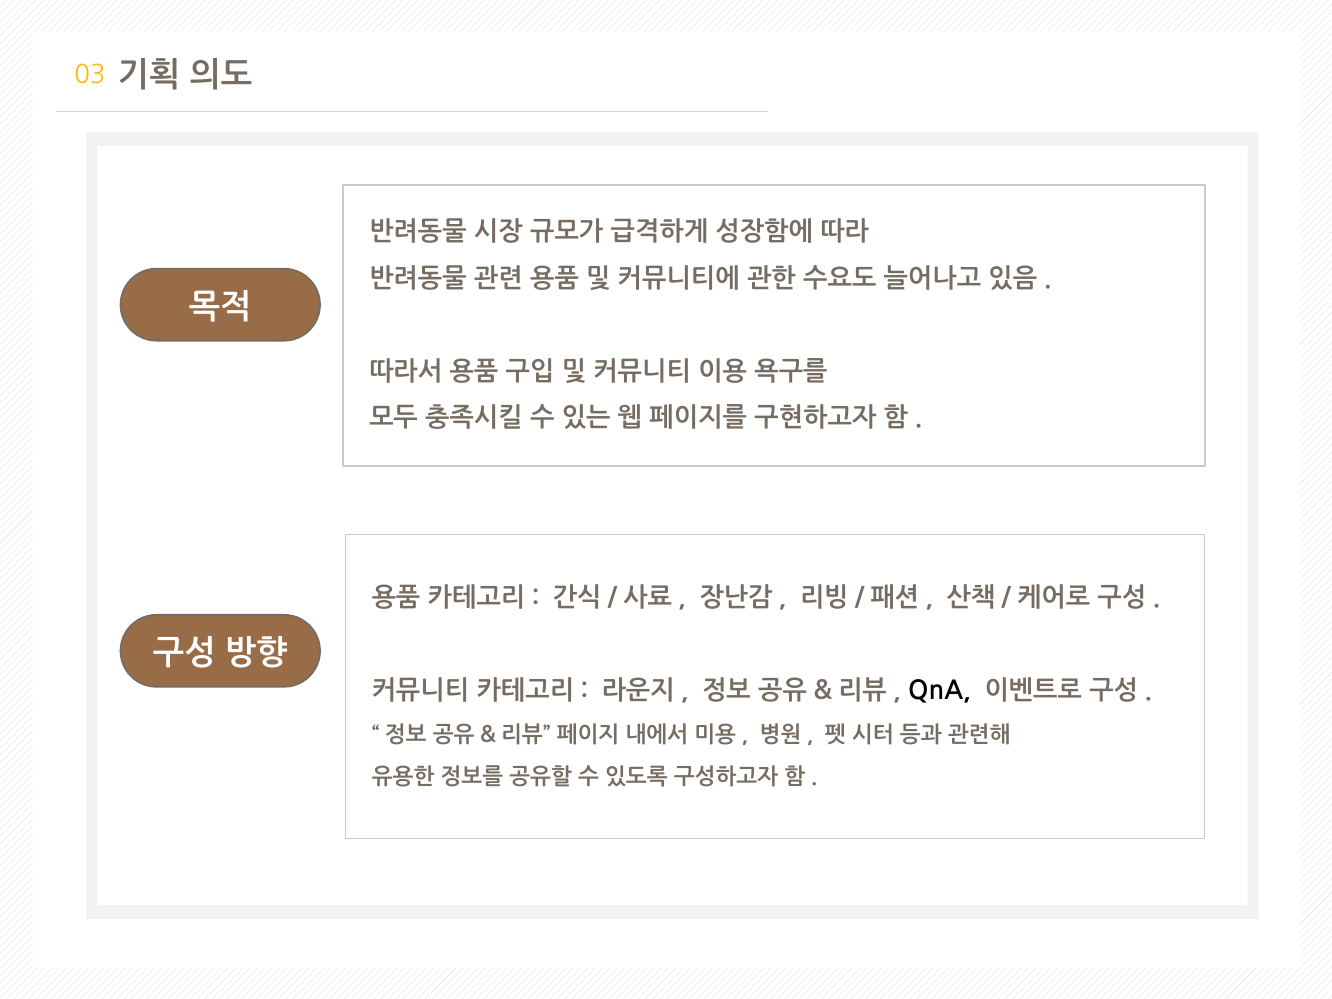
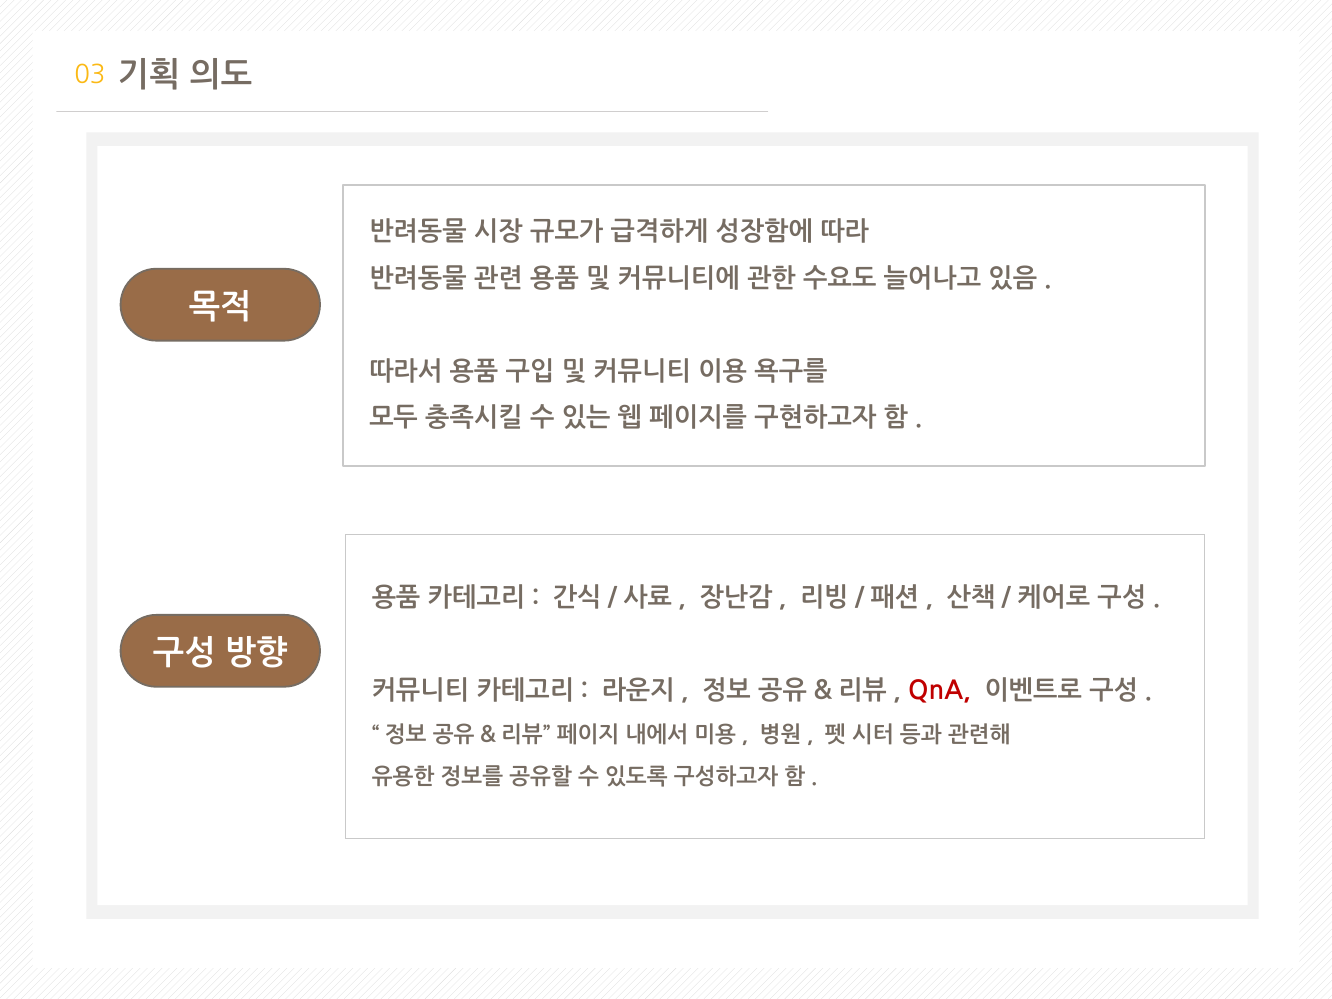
QnA colour: black -> red
